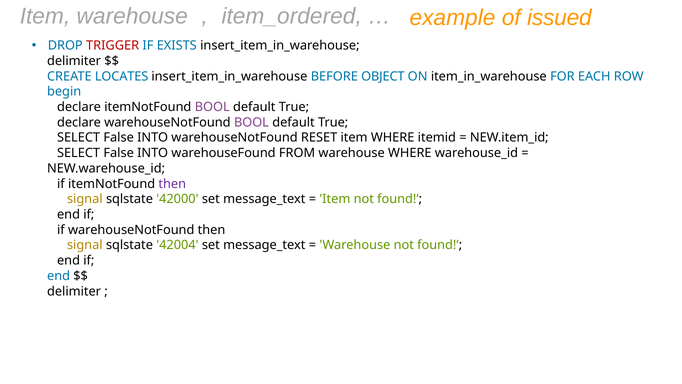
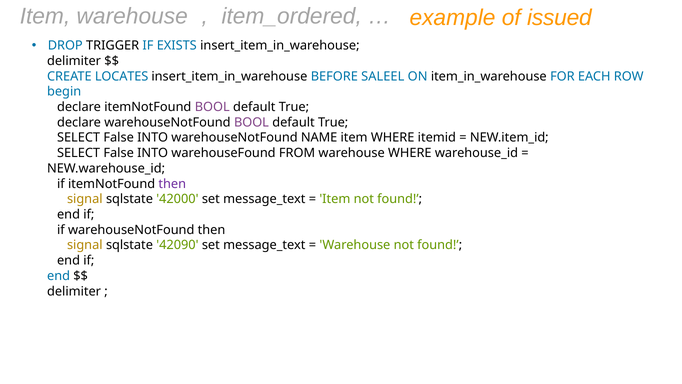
TRIGGER colour: red -> black
OBJECT: OBJECT -> SALEEL
RESET: RESET -> NAME
42004: 42004 -> 42090
